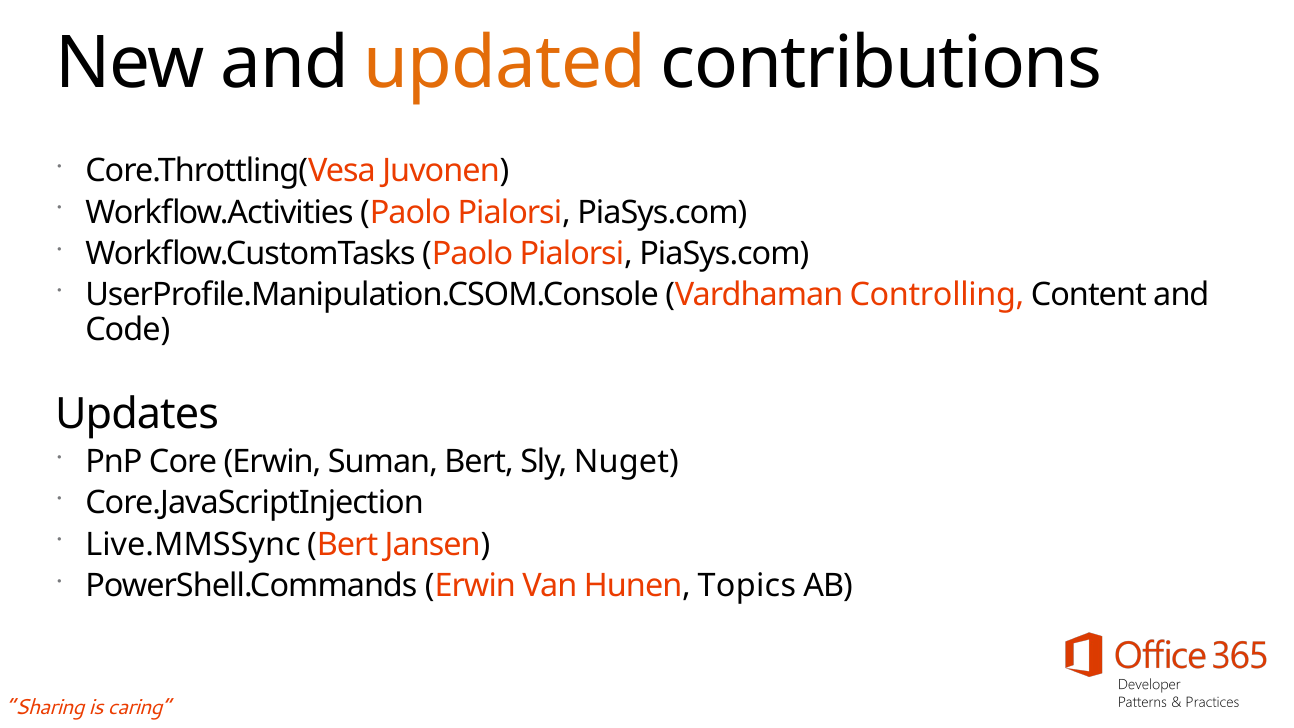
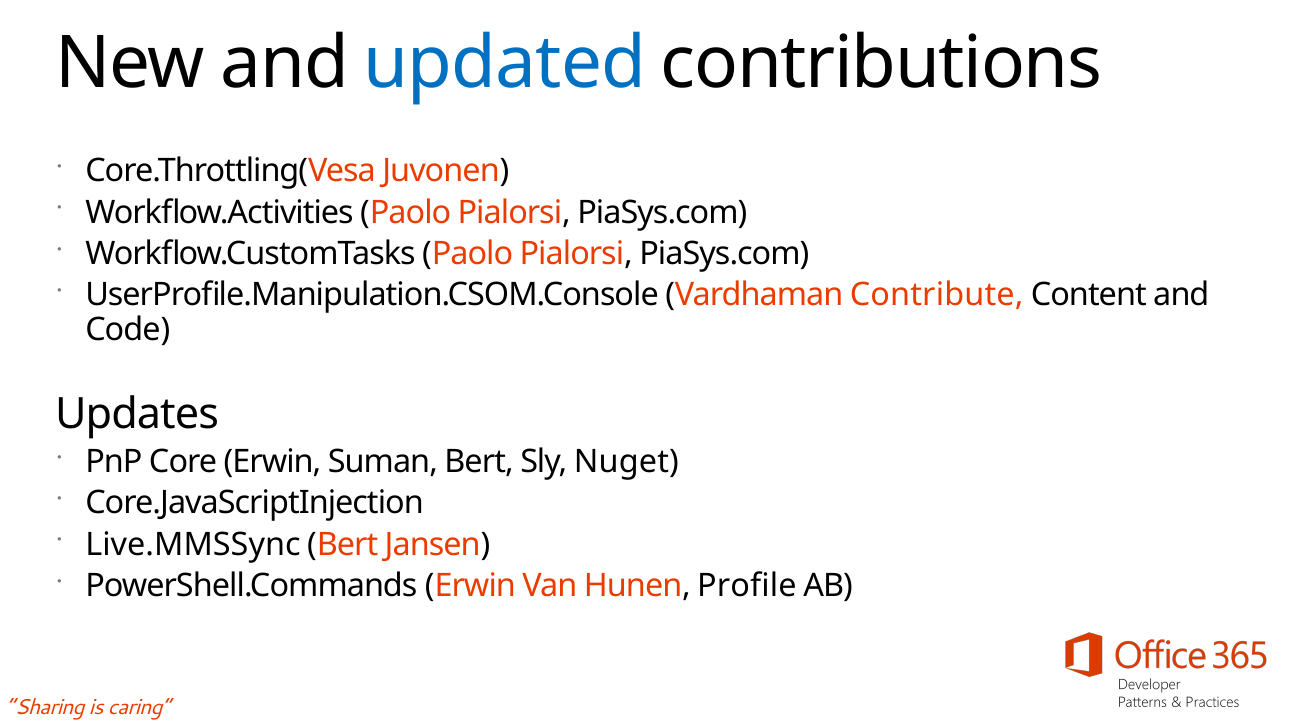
updated colour: orange -> blue
Controlling: Controlling -> Contribute
Topics: Topics -> Profile
